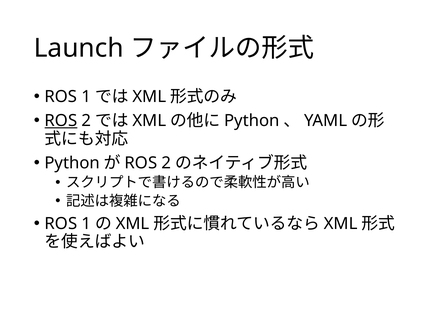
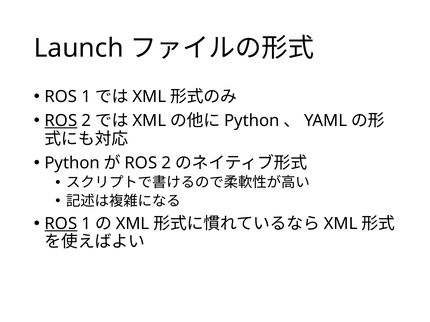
ROS at (61, 224) underline: none -> present
